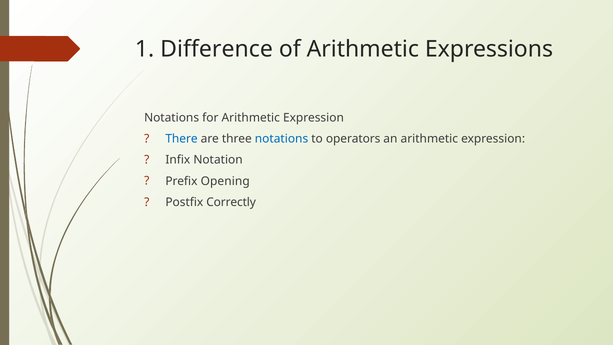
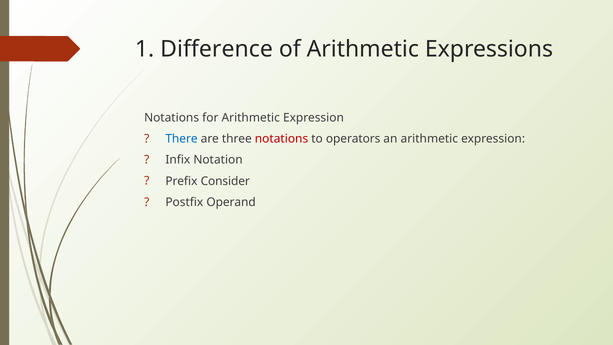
notations at (282, 139) colour: blue -> red
Opening: Opening -> Consider
Correctly: Correctly -> Operand
